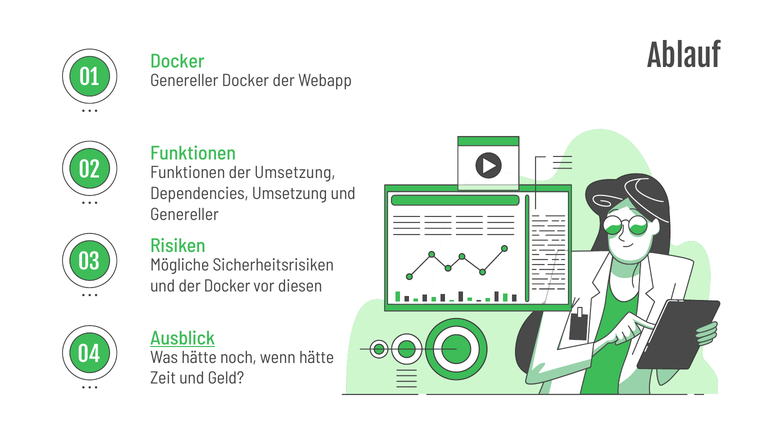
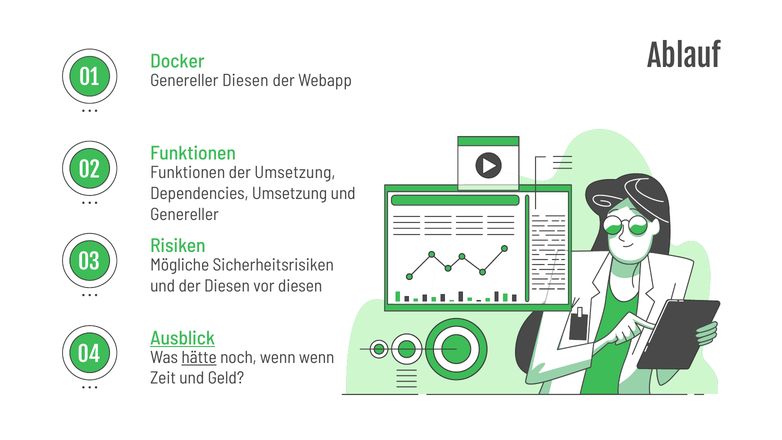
Genereller Docker: Docker -> Diesen
der Docker: Docker -> Diesen
hätte at (199, 357) underline: none -> present
wenn hätte: hätte -> wenn
